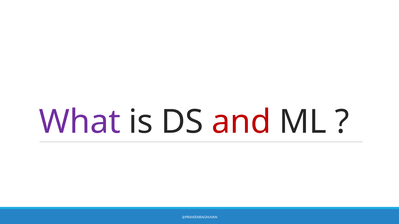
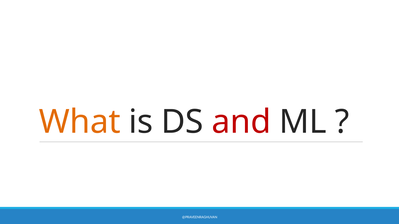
What colour: purple -> orange
